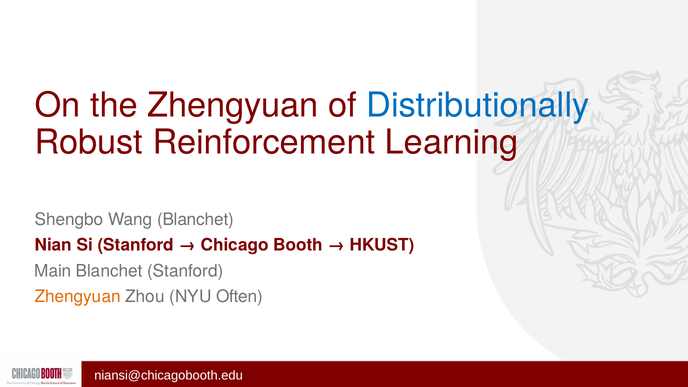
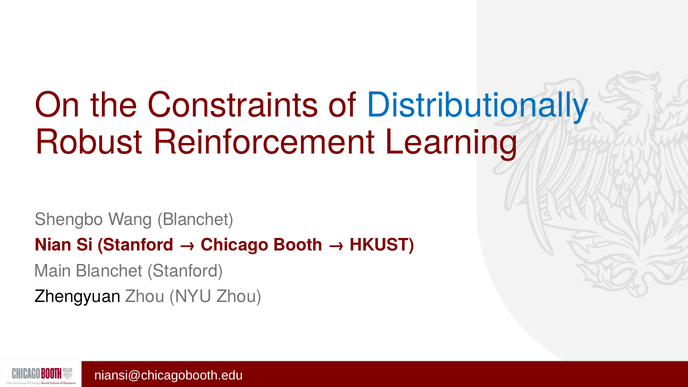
the Zhengyuan: Zhengyuan -> Constraints
Zhengyuan at (78, 297) colour: orange -> black
NYU Often: Often -> Zhou
